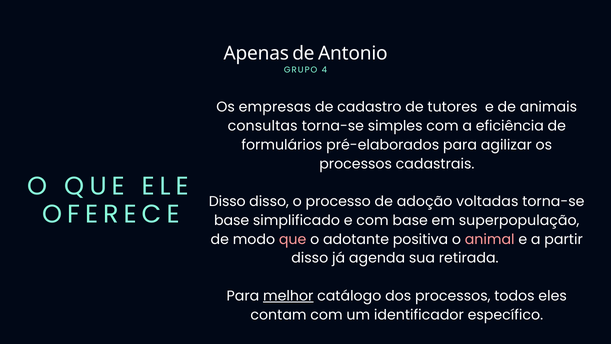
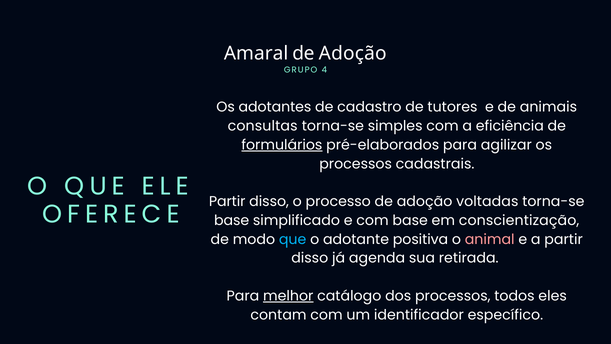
Apenas: Apenas -> Amaral
Antonio at (353, 53): Antonio -> Adoção
empresas: empresas -> adotantes
formulários underline: none -> present
Disso at (227, 201): Disso -> Partir
superpopulação: superpopulação -> conscientização
que at (293, 239) colour: pink -> light blue
